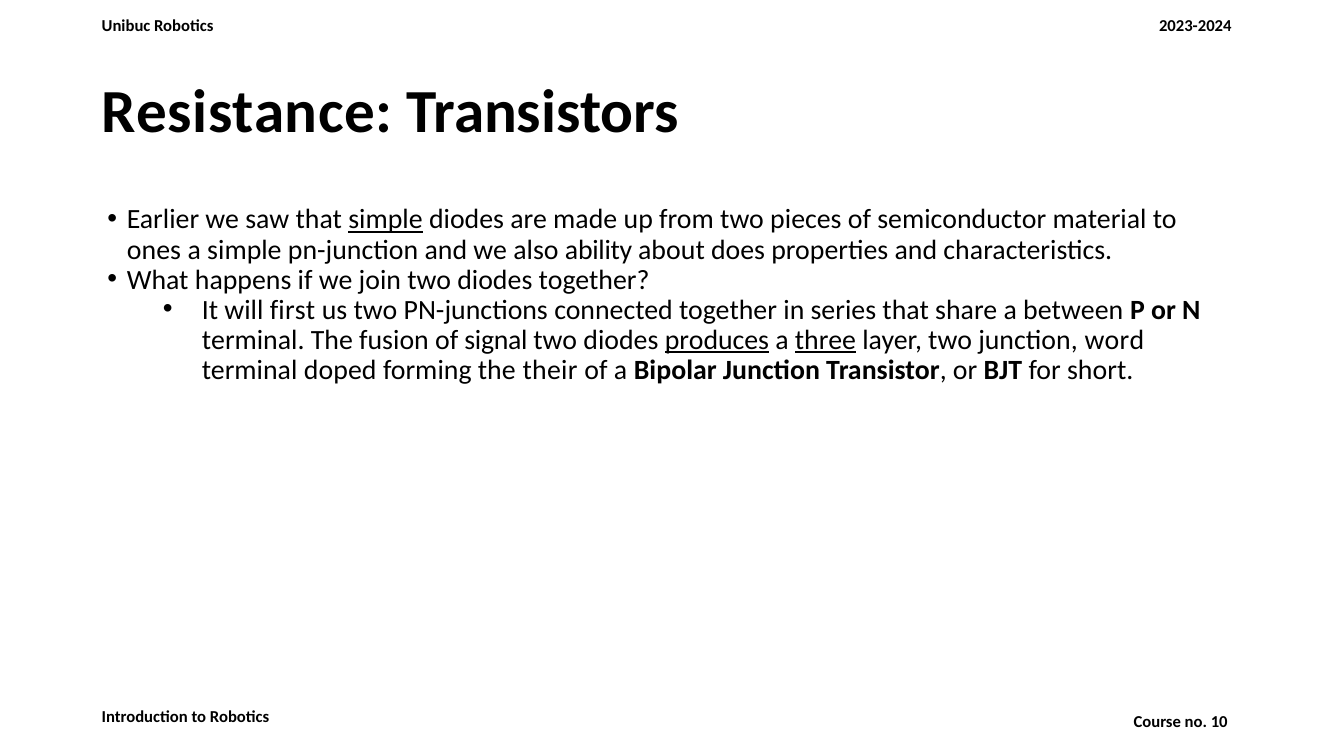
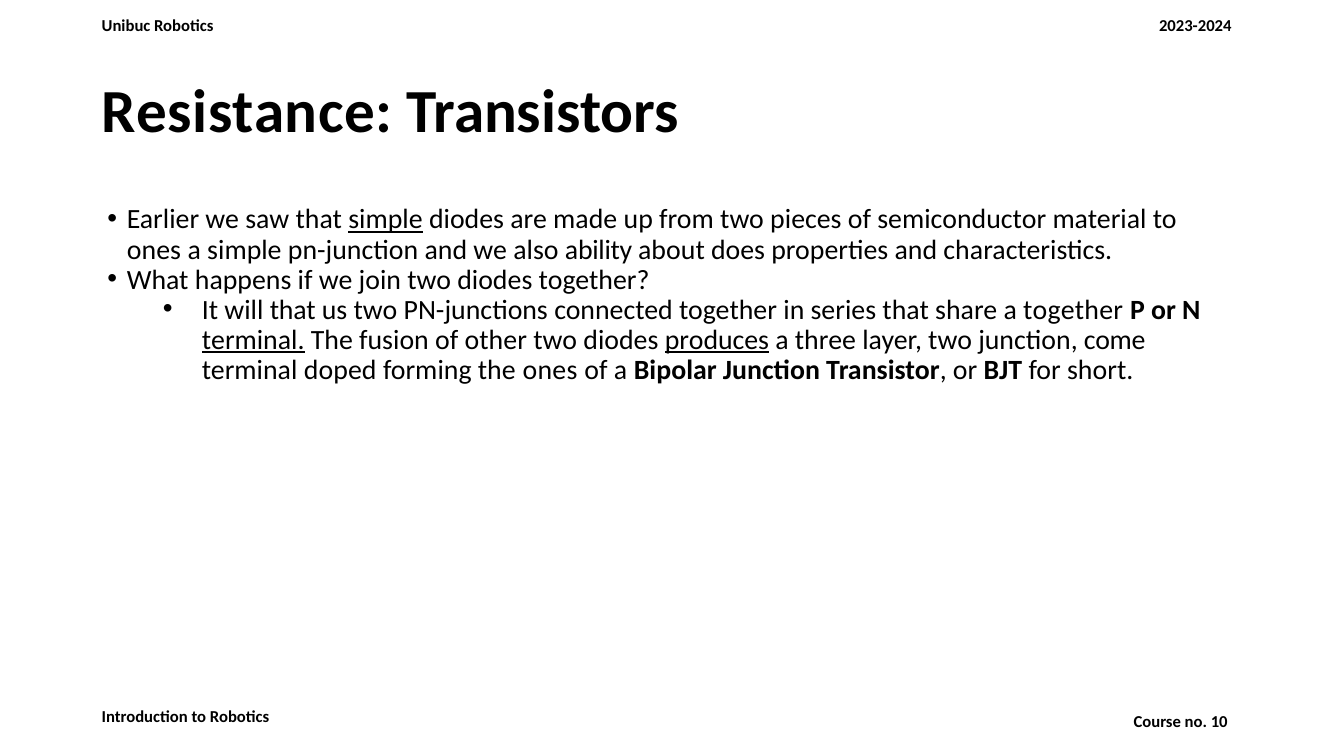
will first: first -> that
a between: between -> together
terminal at (253, 340) underline: none -> present
signal: signal -> other
three underline: present -> none
word: word -> come
the their: their -> ones
